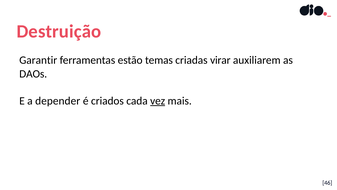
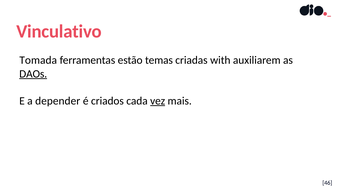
Destruição: Destruição -> Vinculativo
Garantir: Garantir -> Tomada
virar: virar -> with
DAOs underline: none -> present
